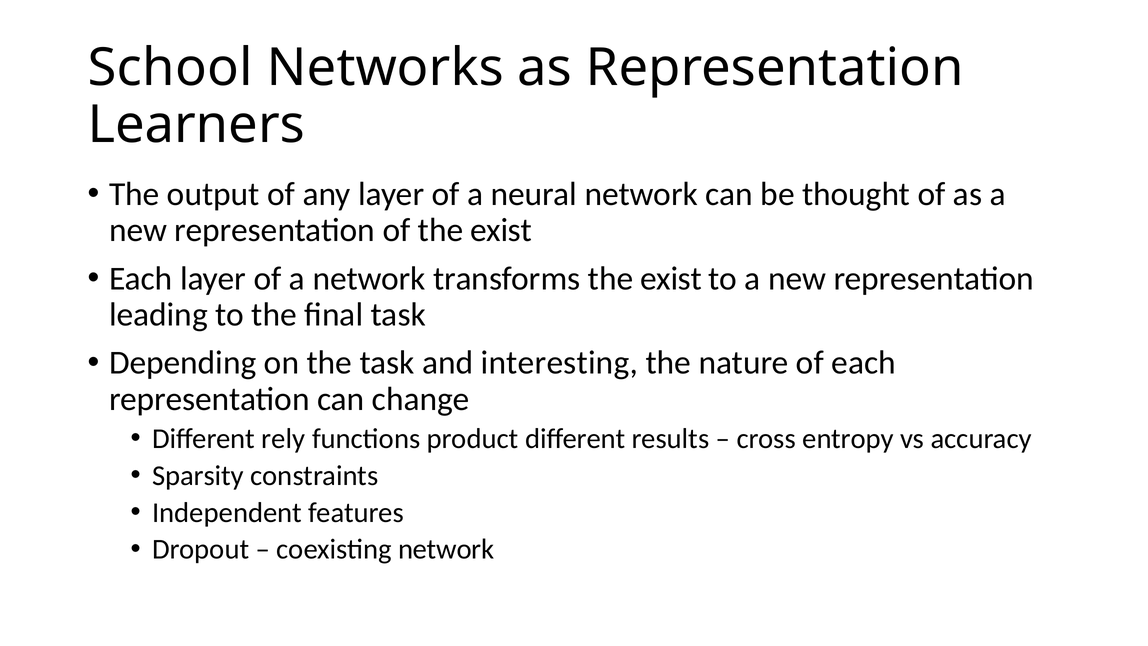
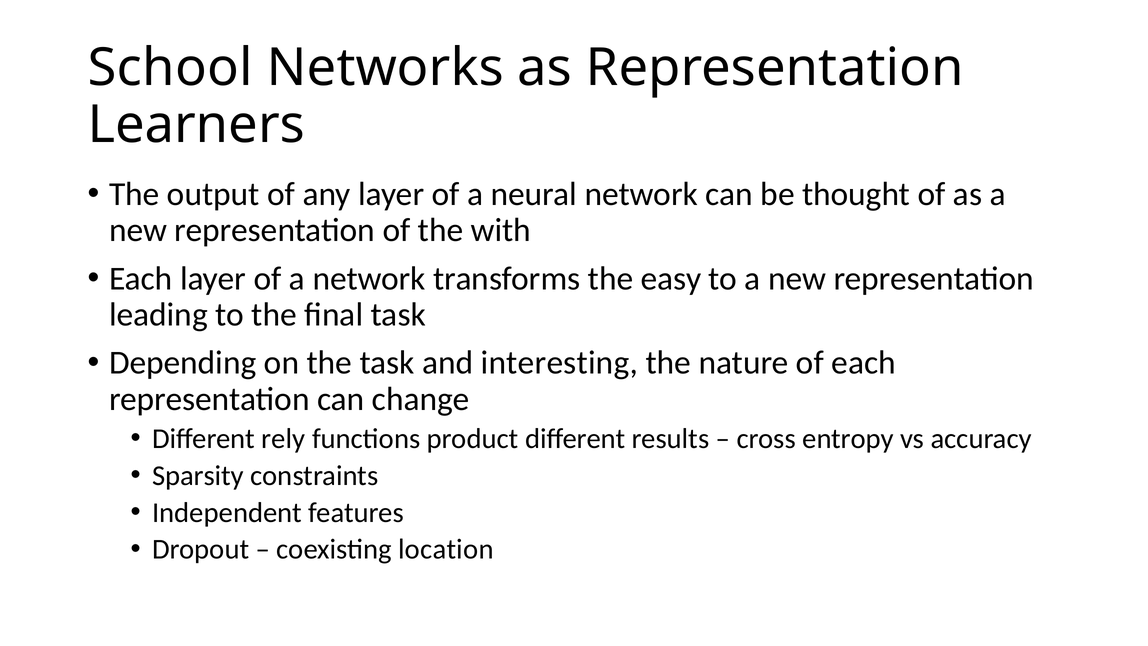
of the exist: exist -> with
transforms the exist: exist -> easy
coexisting network: network -> location
